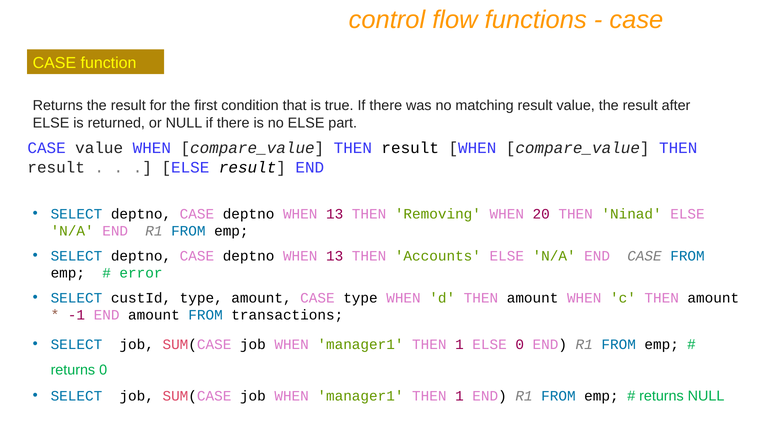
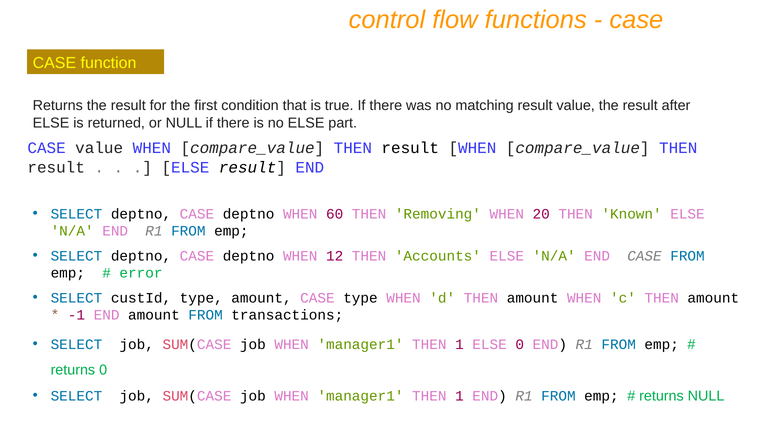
13 at (335, 214): 13 -> 60
Ninad: Ninad -> Known
13 at (335, 256): 13 -> 12
